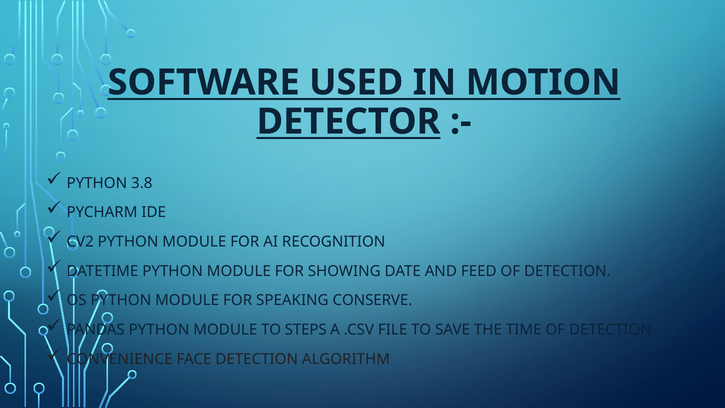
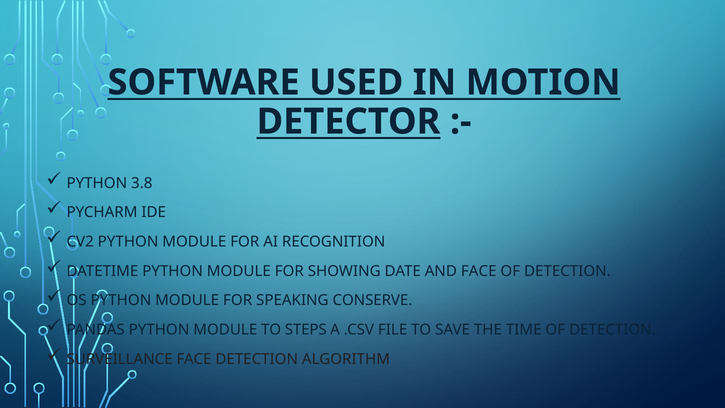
AND FEED: FEED -> FACE
CONVENIENCE: CONVENIENCE -> SURVEILLANCE
